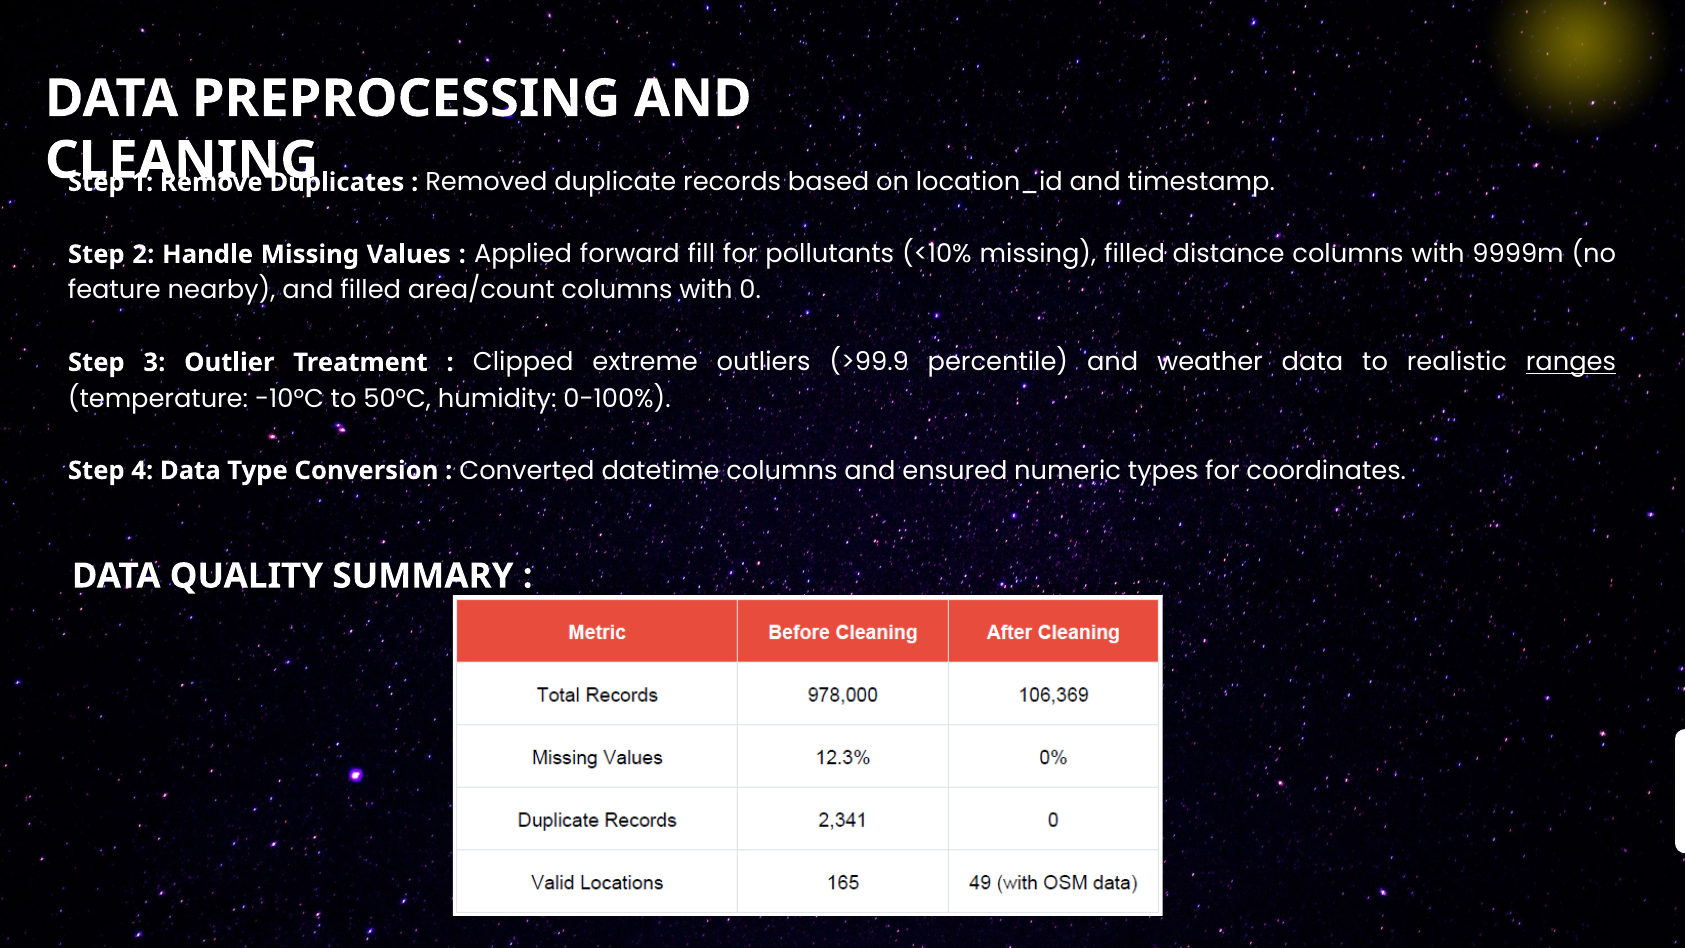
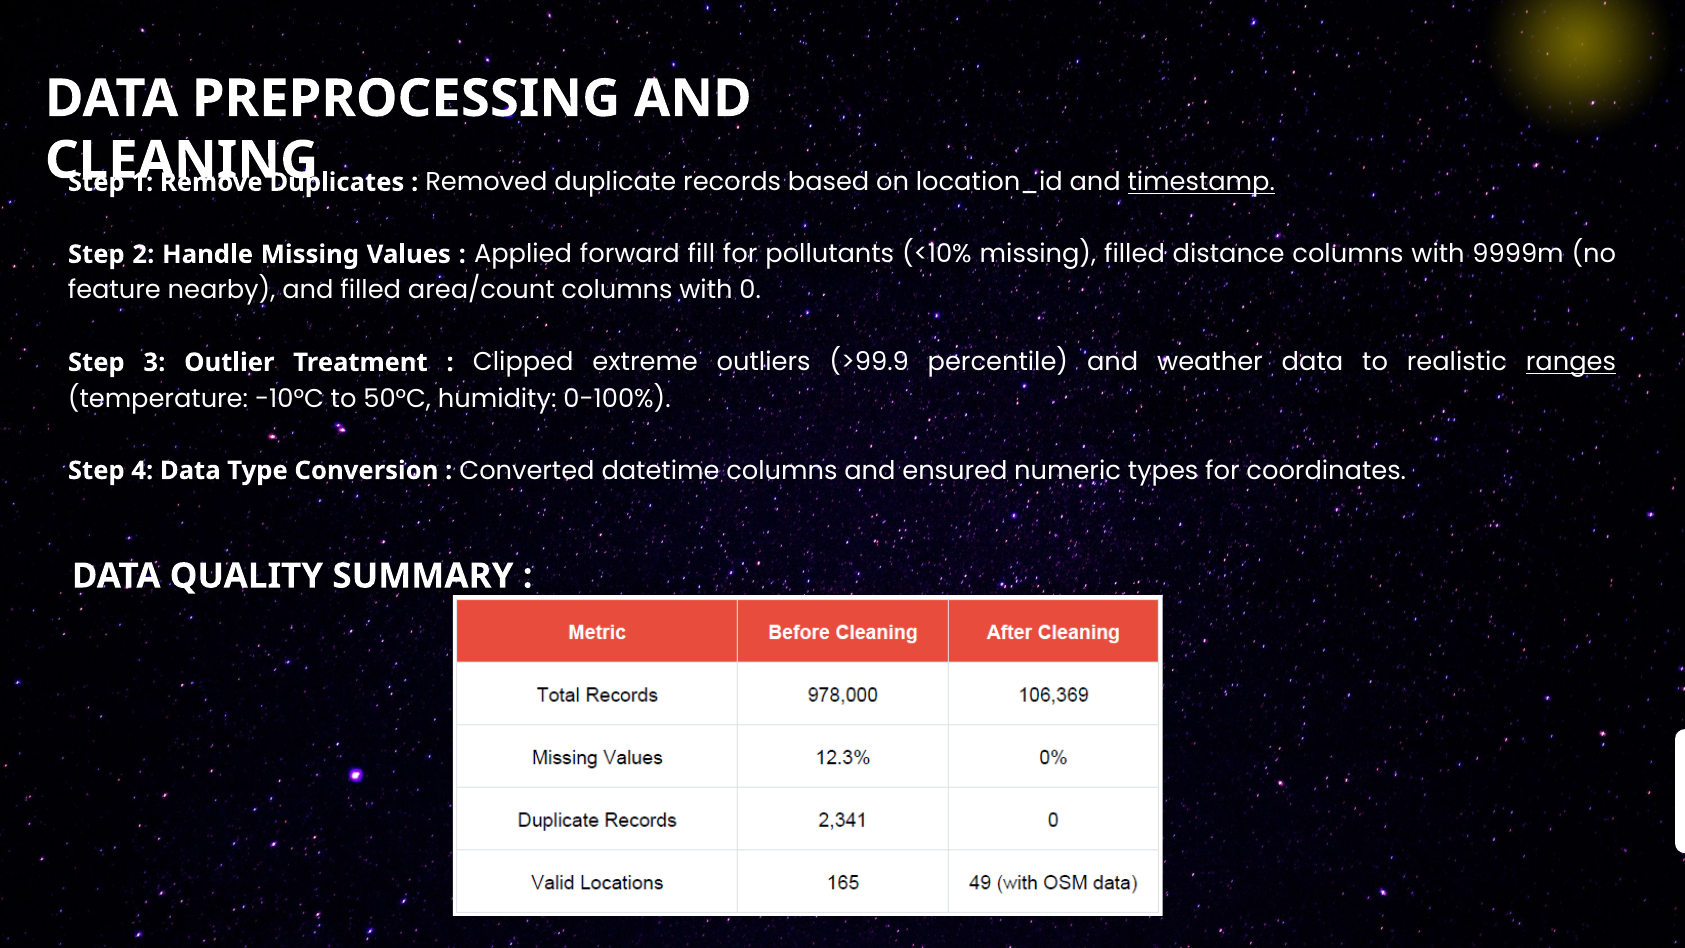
timestamp underline: none -> present
